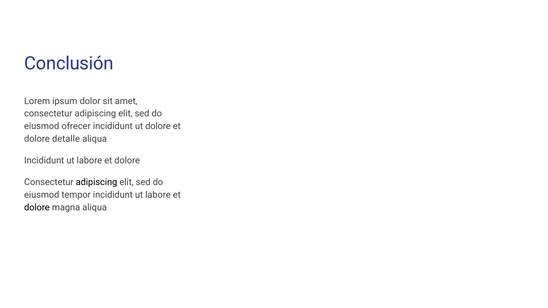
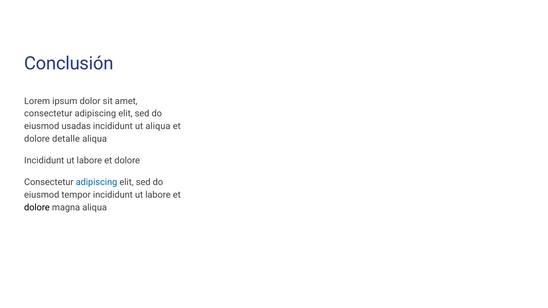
ofrecer: ofrecer -> usadas
ut dolore: dolore -> aliqua
adipiscing at (97, 182) colour: black -> blue
